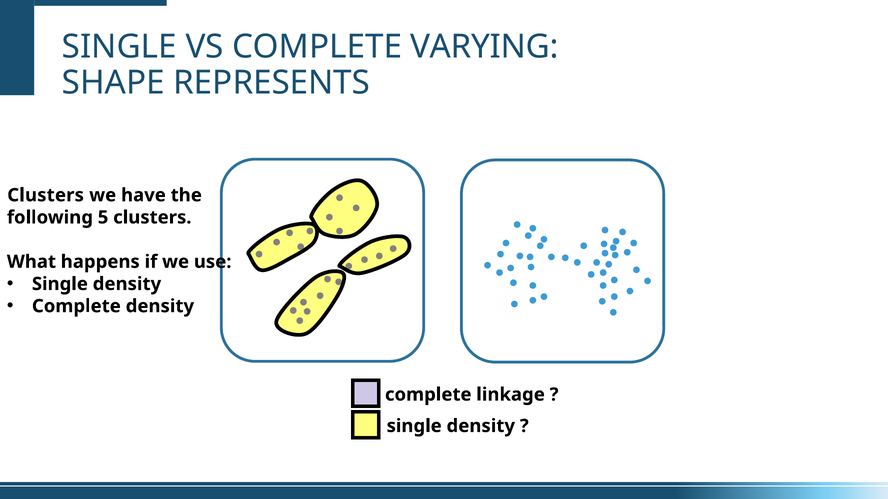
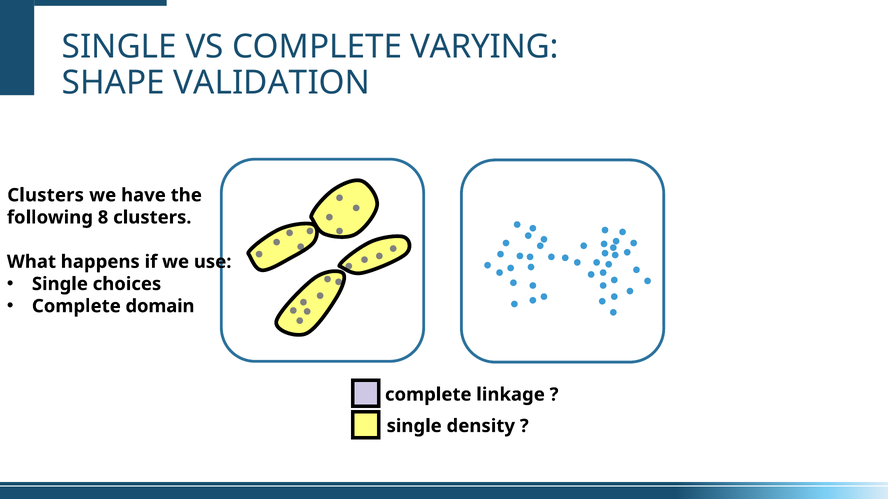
REPRESENTS: REPRESENTS -> VALIDATION
5: 5 -> 8
density at (127, 284): density -> choices
Complete density: density -> domain
